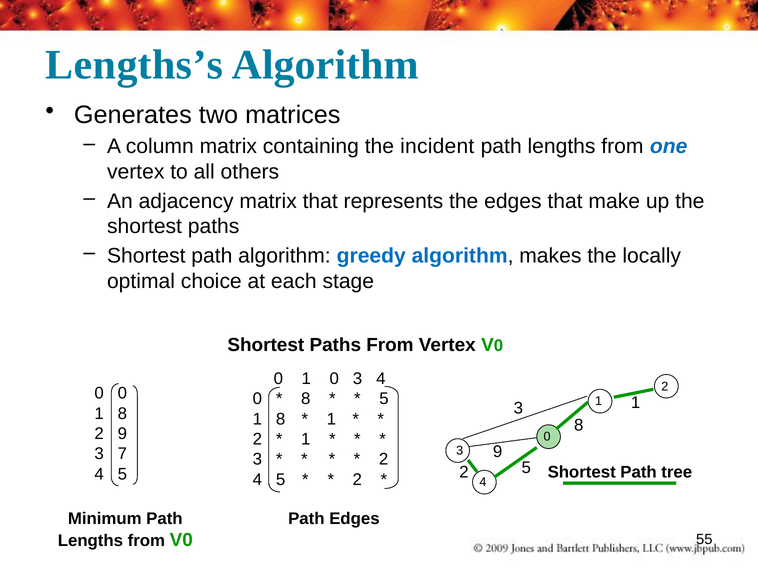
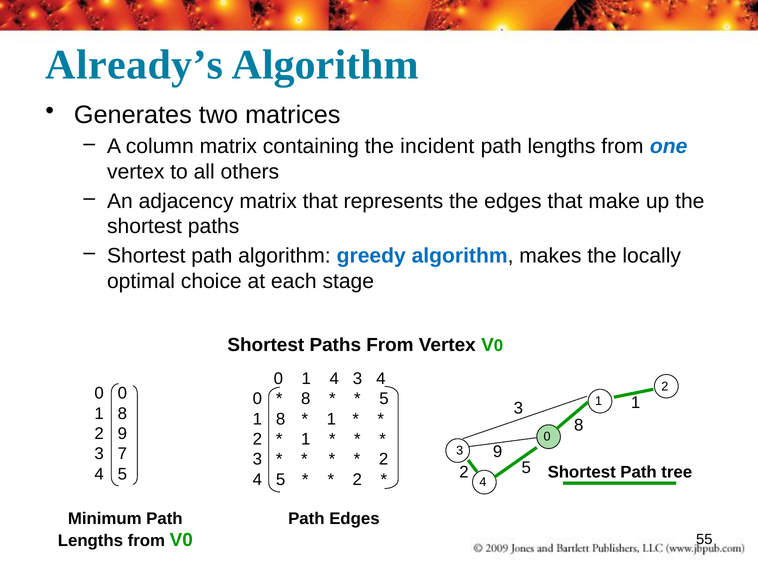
Lengths’s: Lengths’s -> Already’s
0 1 0: 0 -> 4
